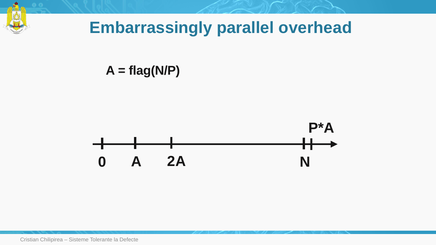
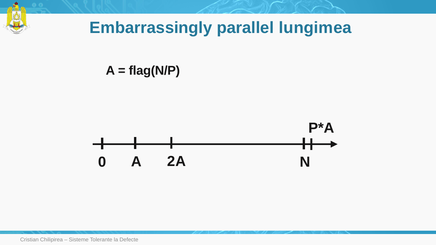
overhead: overhead -> lungimea
